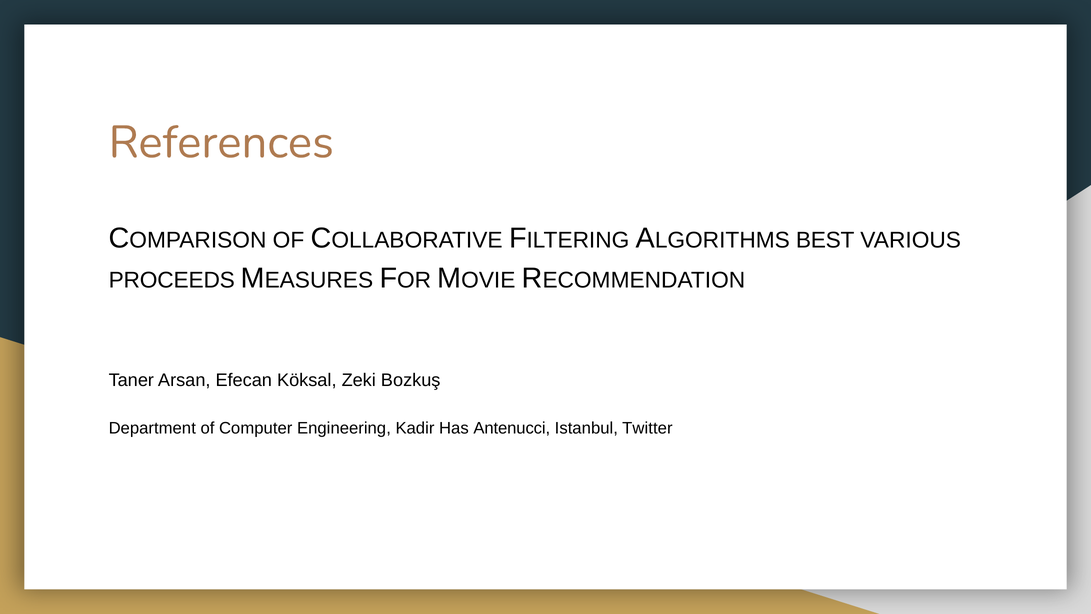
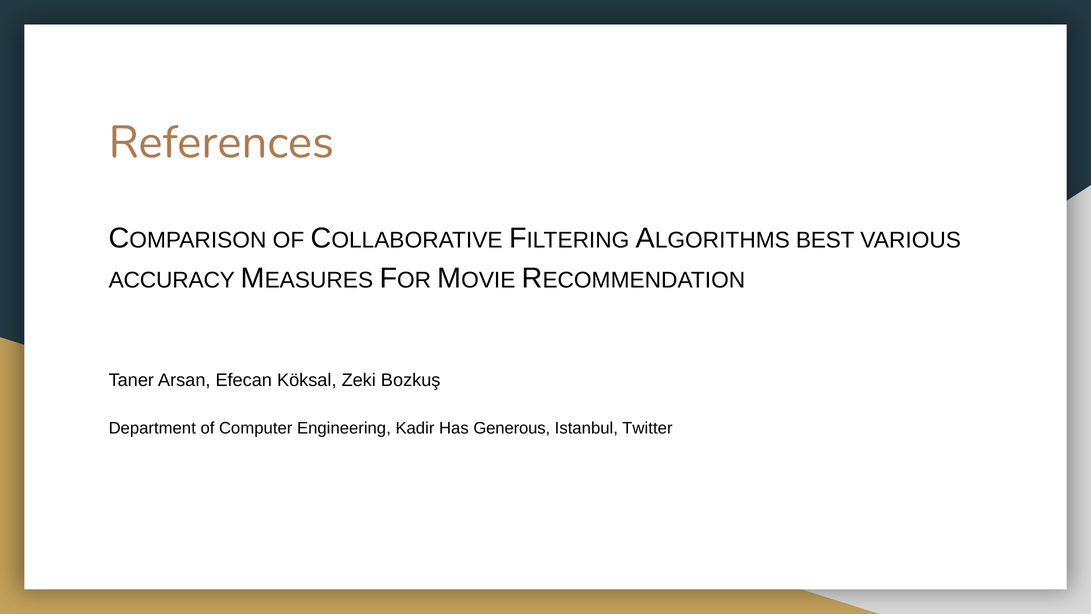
PROCEEDS: PROCEEDS -> ACCURACY
Antenucci: Antenucci -> Generous
